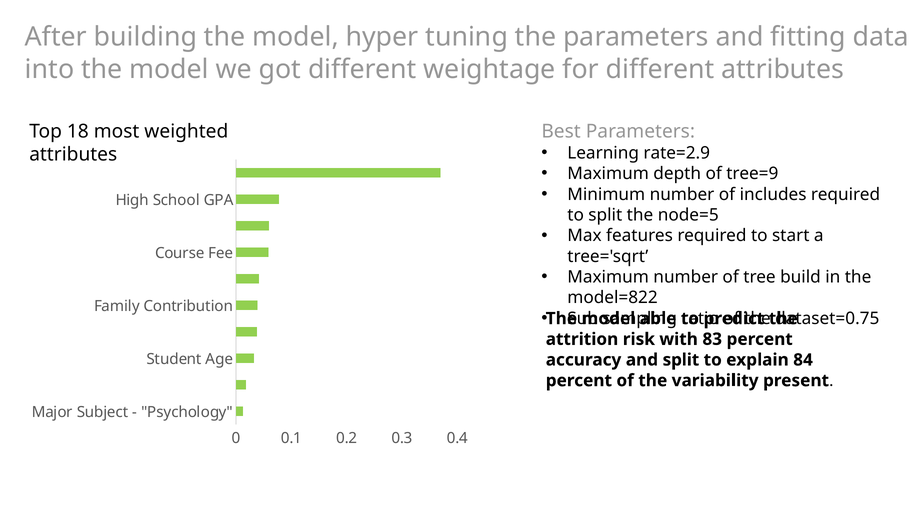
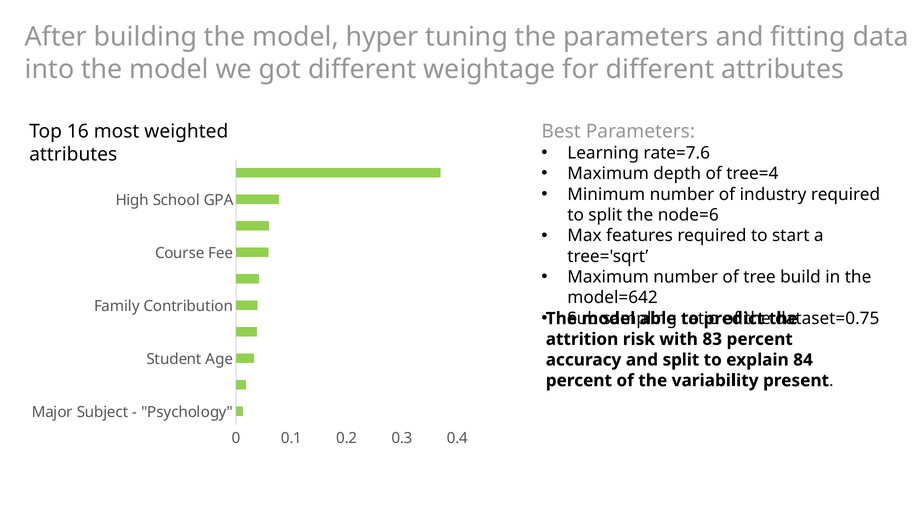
18: 18 -> 16
rate=2.9: rate=2.9 -> rate=7.6
tree=9: tree=9 -> tree=4
includes: includes -> industry
node=5: node=5 -> node=6
model=822: model=822 -> model=642
